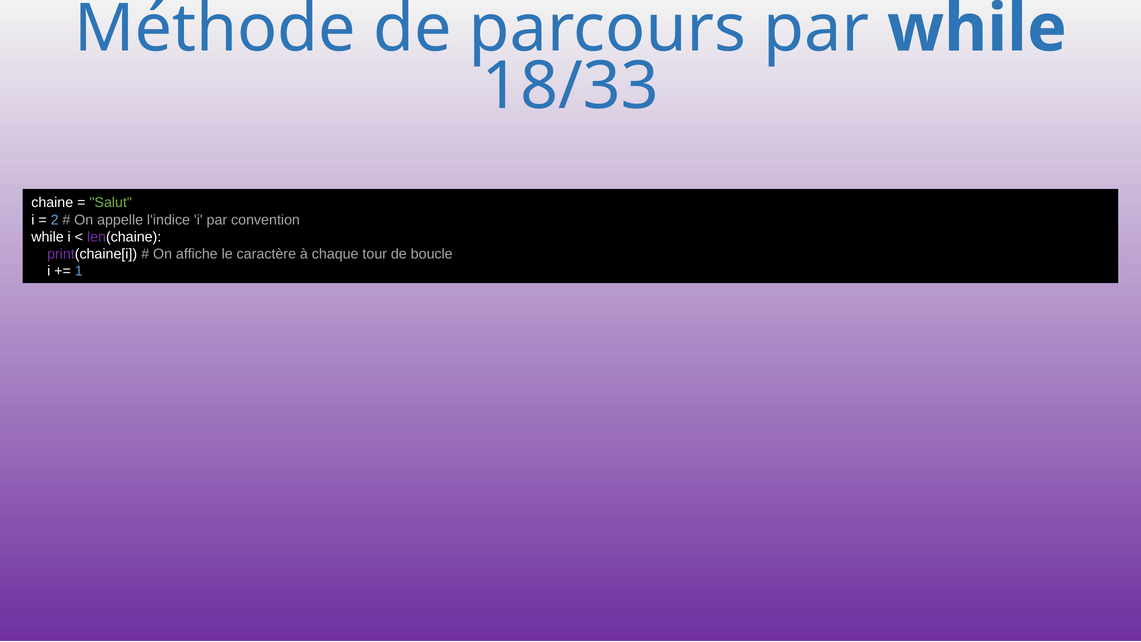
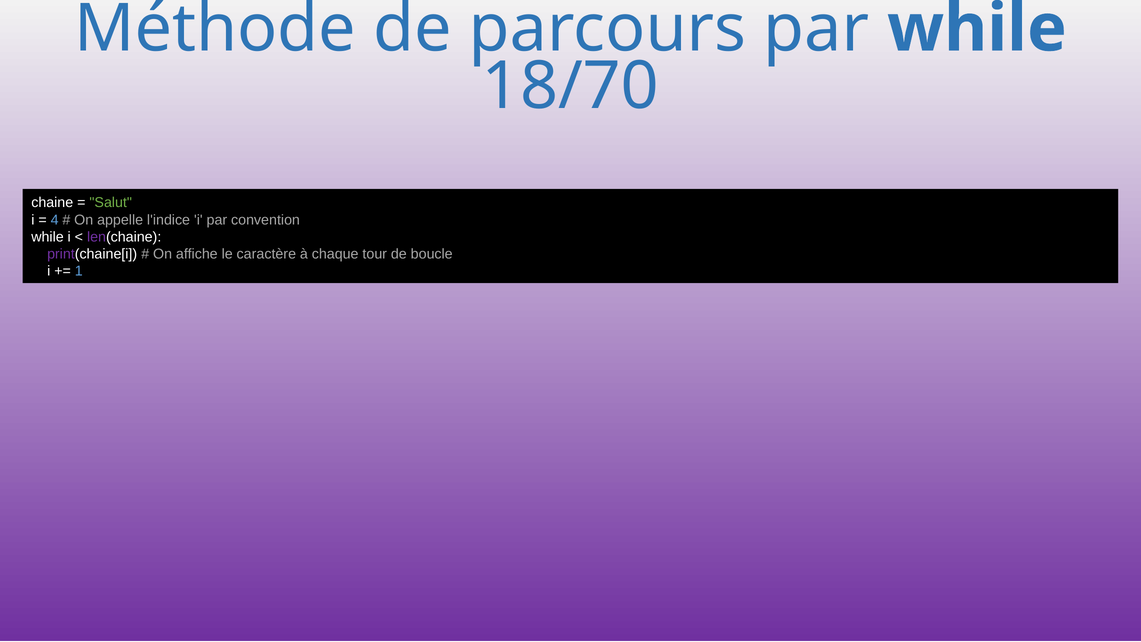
18/33: 18/33 -> 18/70
2: 2 -> 4
